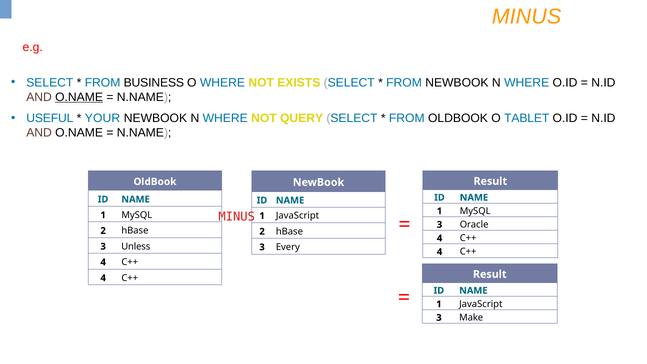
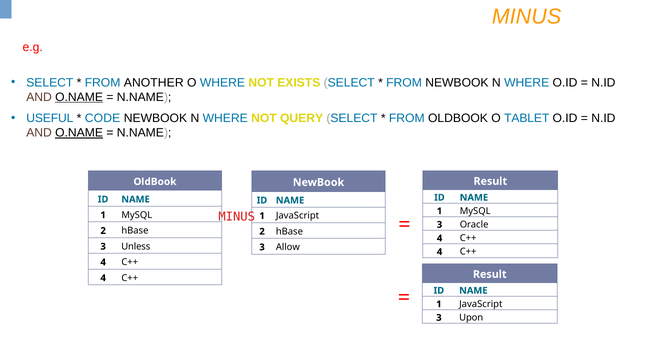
BUSINESS: BUSINESS -> ANOTHER
YOUR: YOUR -> CODE
O.NAME at (79, 133) underline: none -> present
Every: Every -> Allow
Make: Make -> Upon
